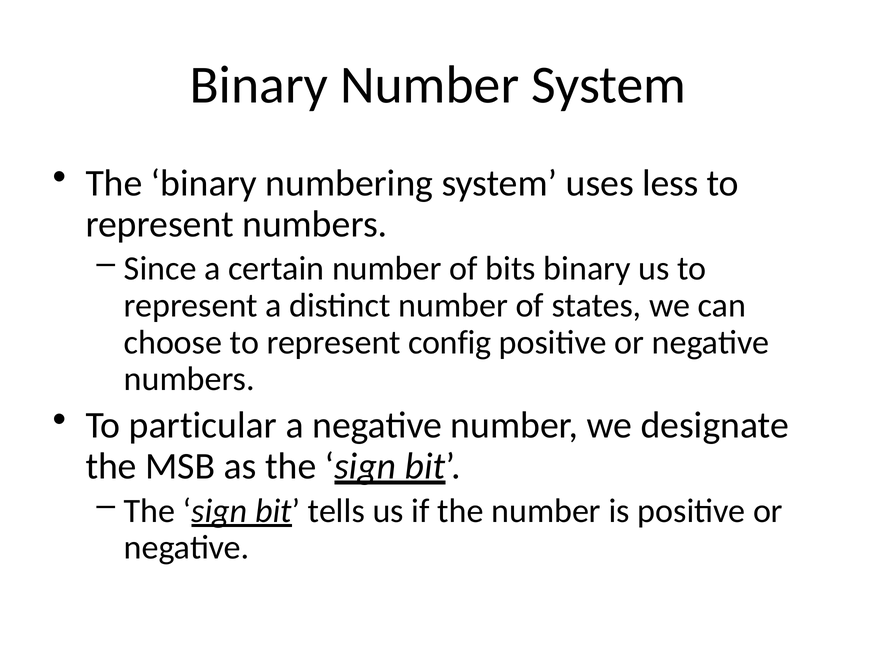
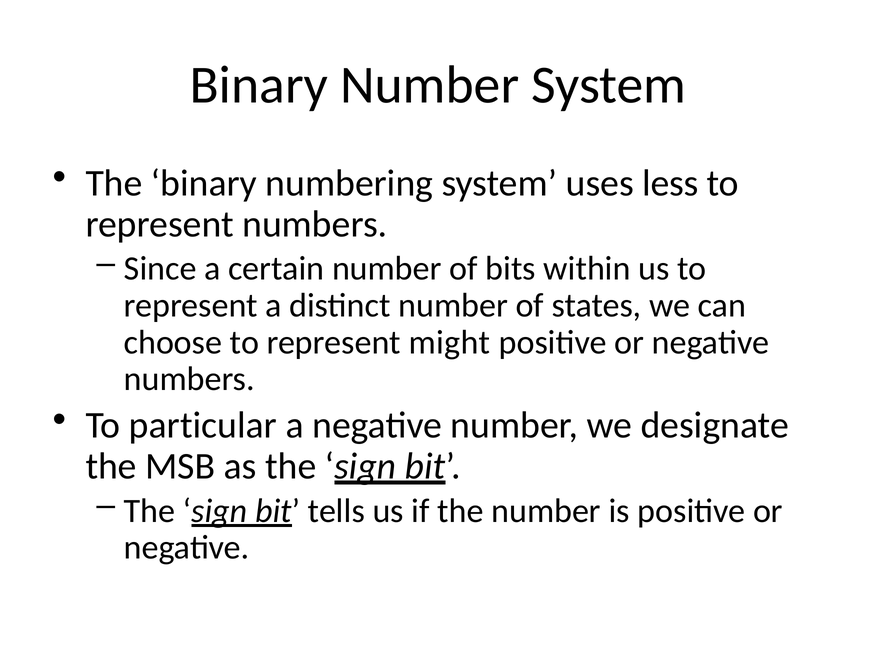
bits binary: binary -> within
config: config -> might
